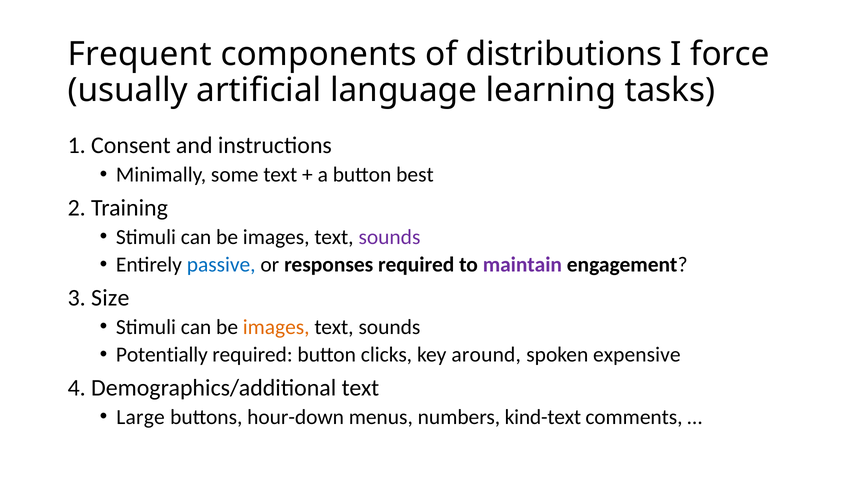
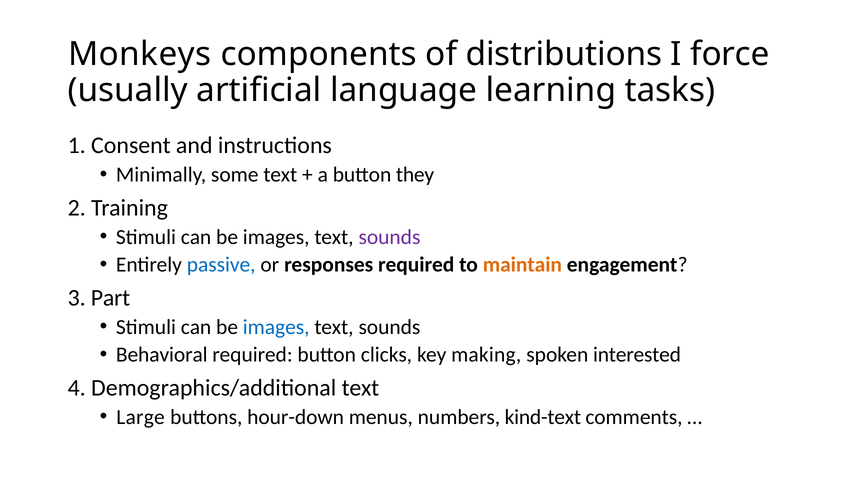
Frequent: Frequent -> Monkeys
best: best -> they
maintain colour: purple -> orange
Size: Size -> Part
images at (276, 327) colour: orange -> blue
Potentially: Potentially -> Behavioral
around: around -> making
expensive: expensive -> interested
